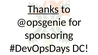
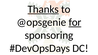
for underline: none -> present
